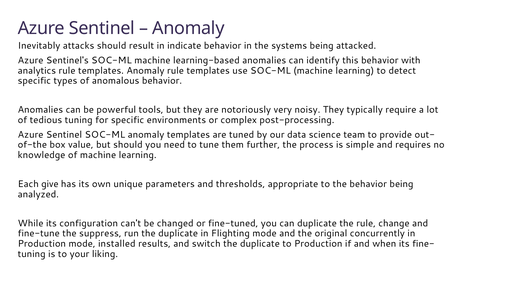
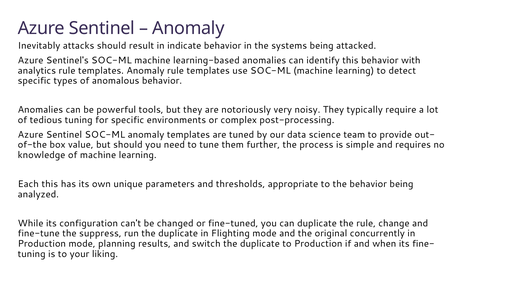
Each give: give -> this
installed: installed -> planning
